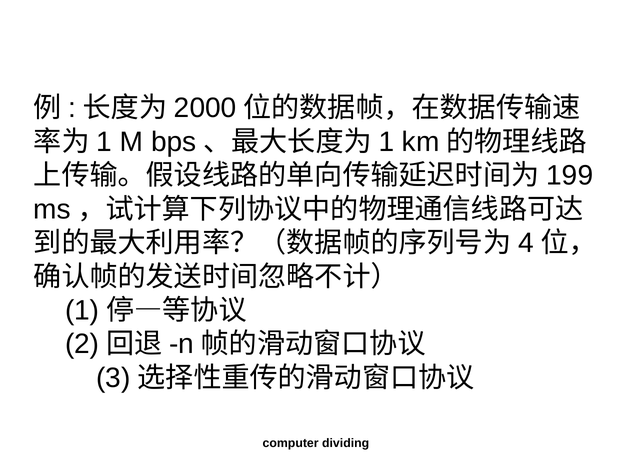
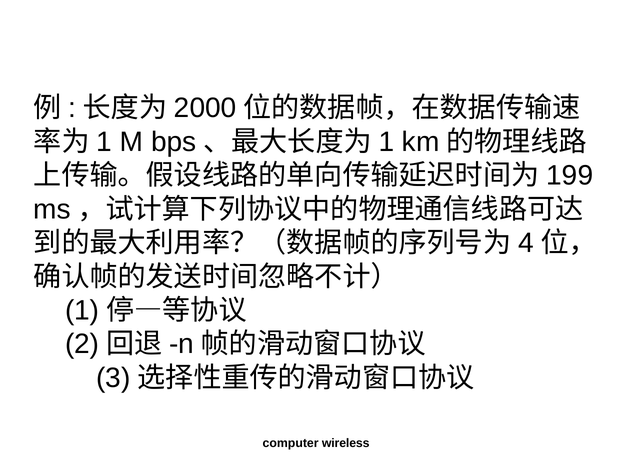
dividing: dividing -> wireless
